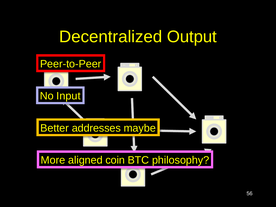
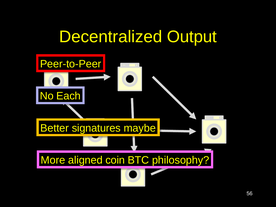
Input: Input -> Each
addresses: addresses -> signatures
